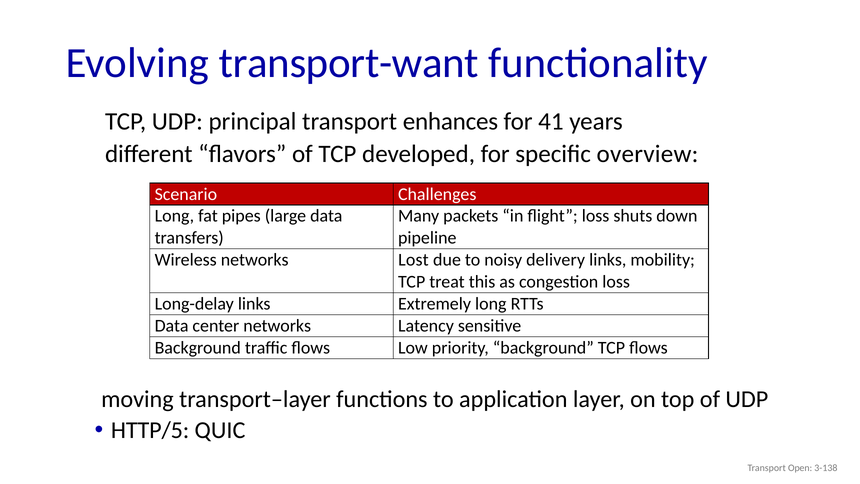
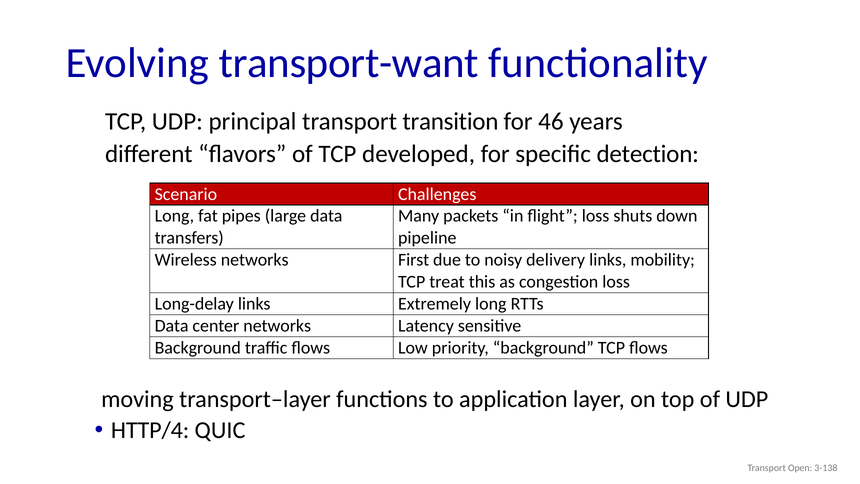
enhances: enhances -> transition
41: 41 -> 46
overview: overview -> detection
Lost: Lost -> First
HTTP/5: HTTP/5 -> HTTP/4
